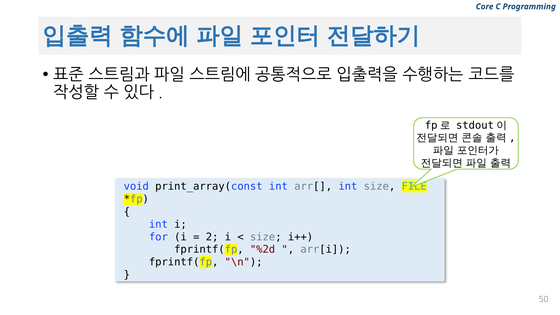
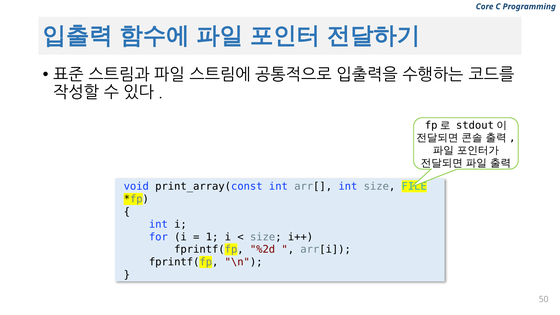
2: 2 -> 1
